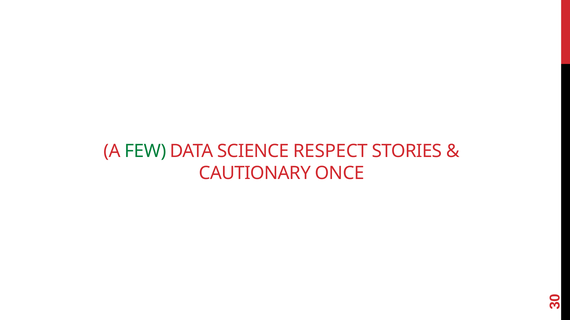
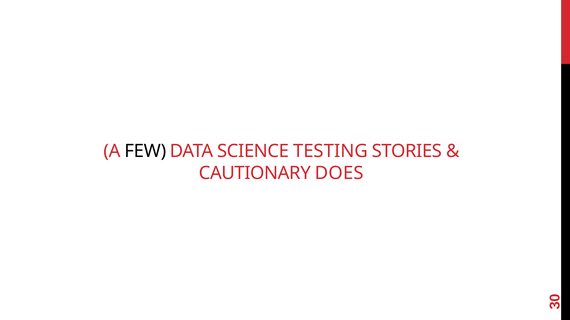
FEW colour: green -> black
RESPECT: RESPECT -> TESTING
ONCE: ONCE -> DOES
